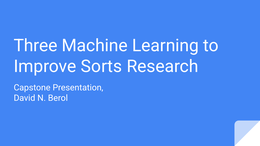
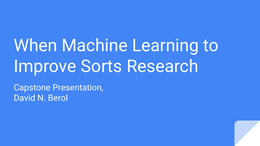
Three: Three -> When
